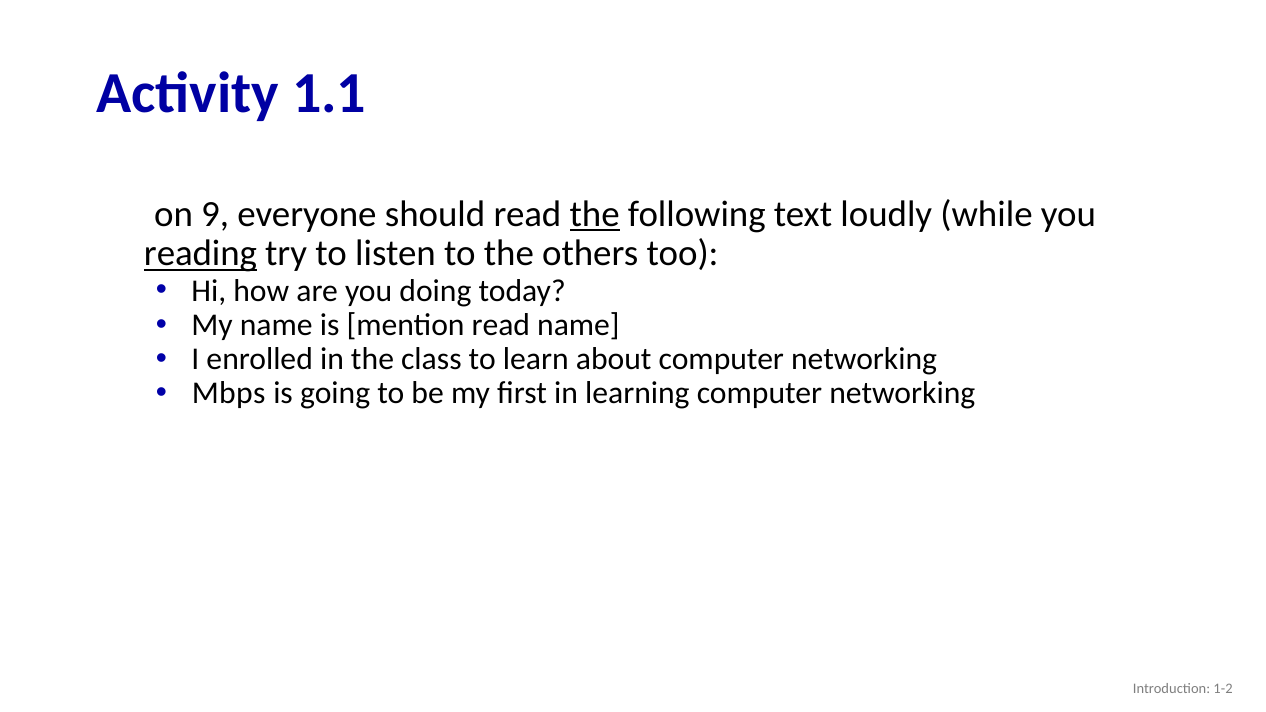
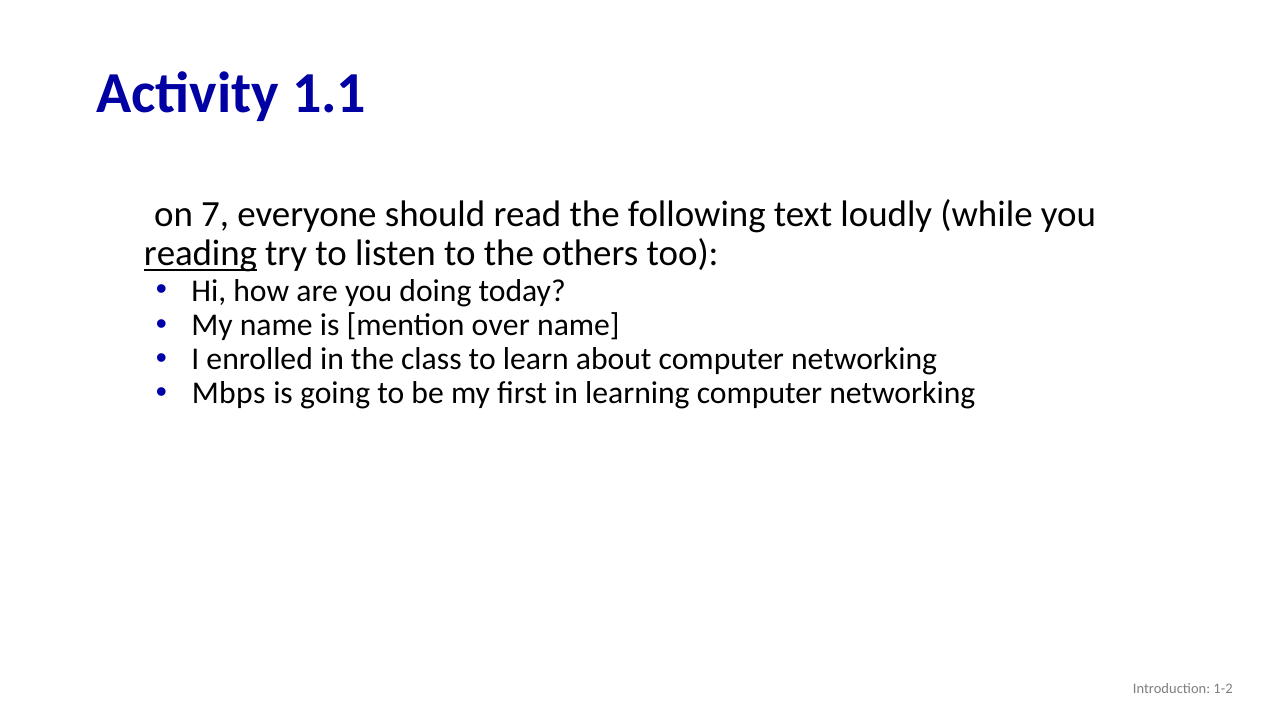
9: 9 -> 7
the at (595, 214) underline: present -> none
mention read: read -> over
